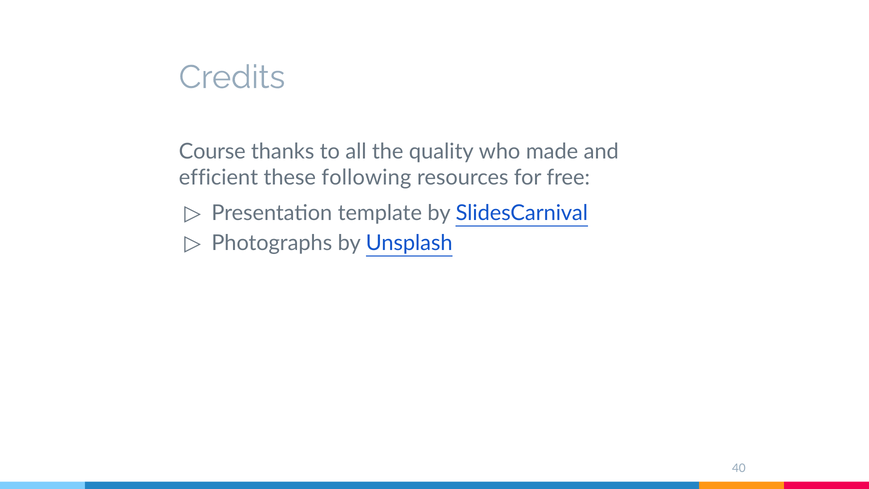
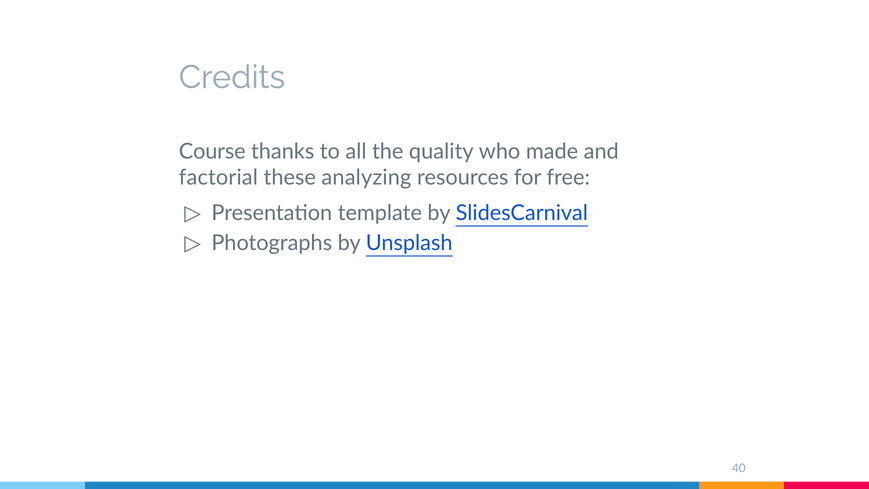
efficient: efficient -> factorial
following: following -> analyzing
